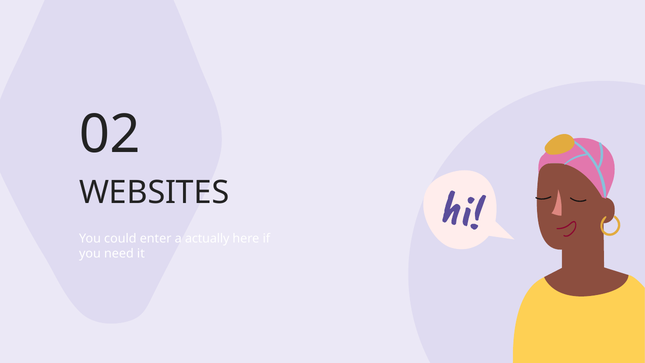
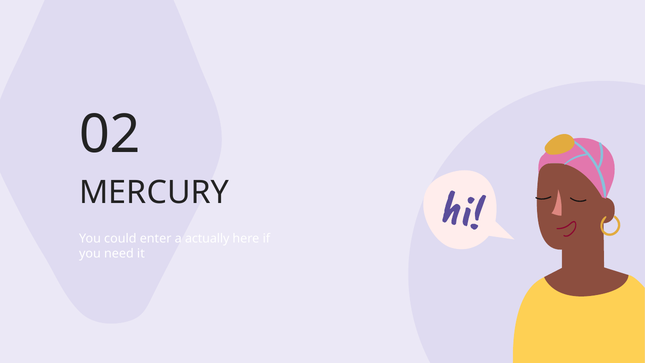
WEBSITES: WEBSITES -> MERCURY
